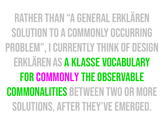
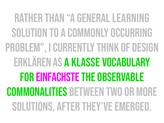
general erklären: erklären -> learning
for commonly: commonly -> einfachste
